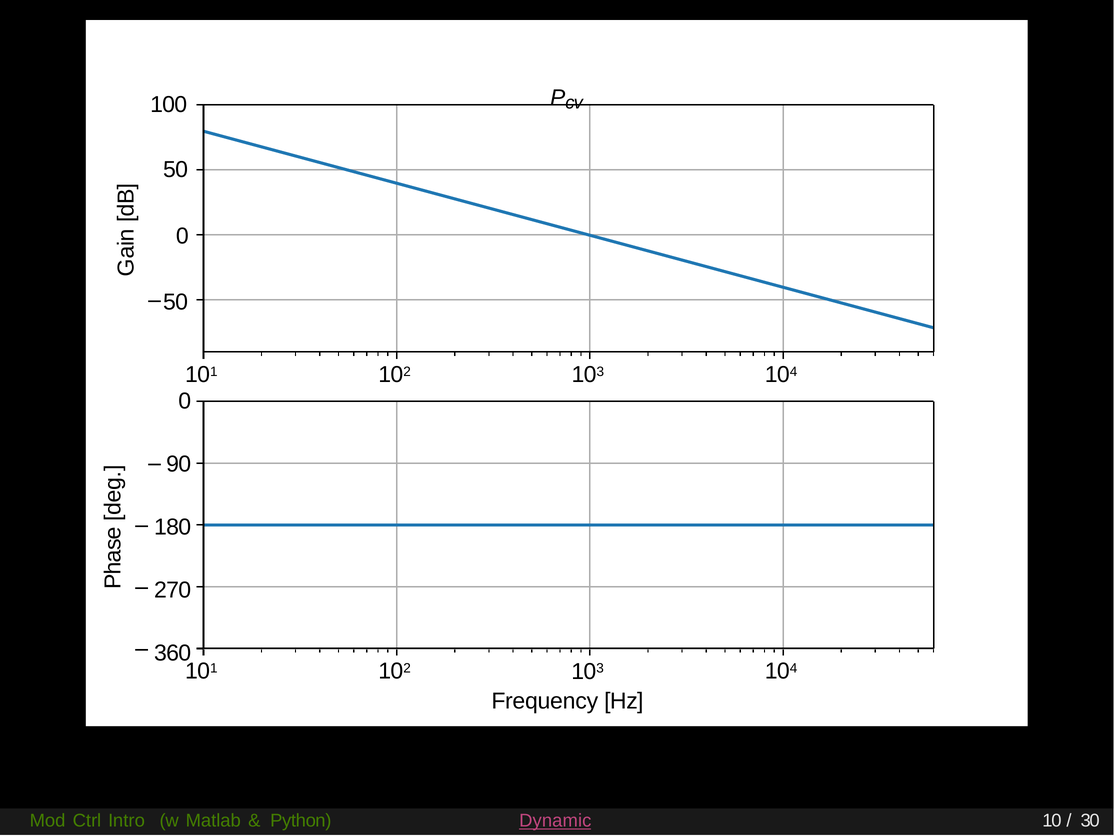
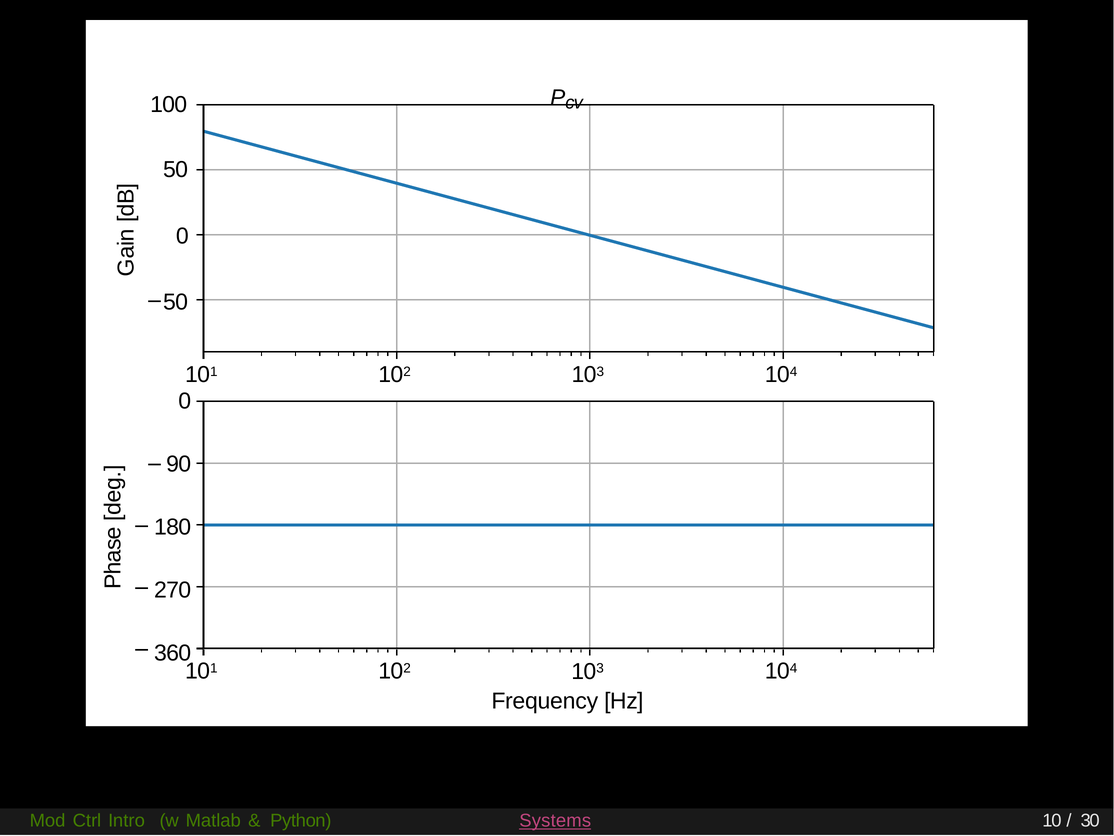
Dynamic: Dynamic -> Systems
